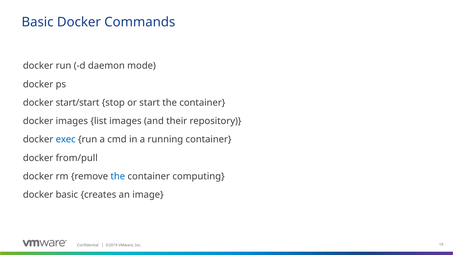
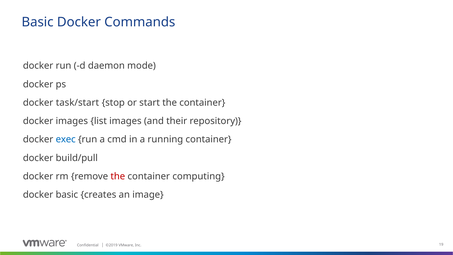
start/start: start/start -> task/start
from/pull: from/pull -> build/pull
the at (118, 176) colour: blue -> red
